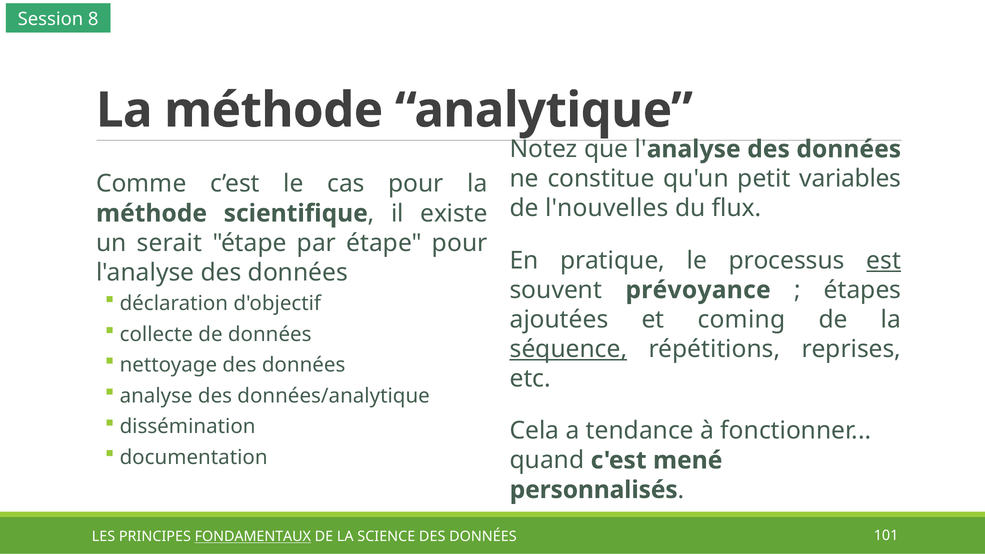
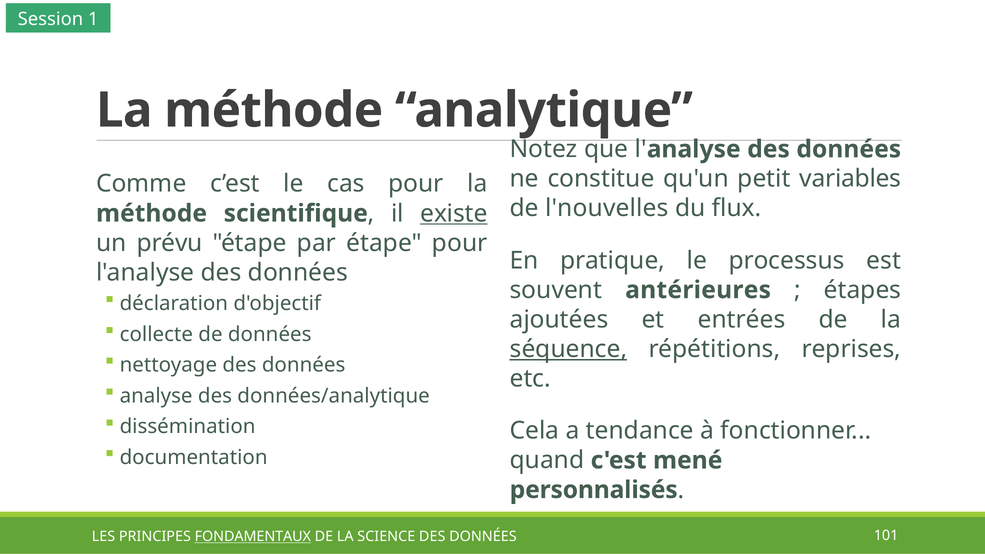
8: 8 -> 1
existe underline: none -> present
serait: serait -> prévu
est underline: present -> none
prévoyance: prévoyance -> antérieures
coming: coming -> entrées
